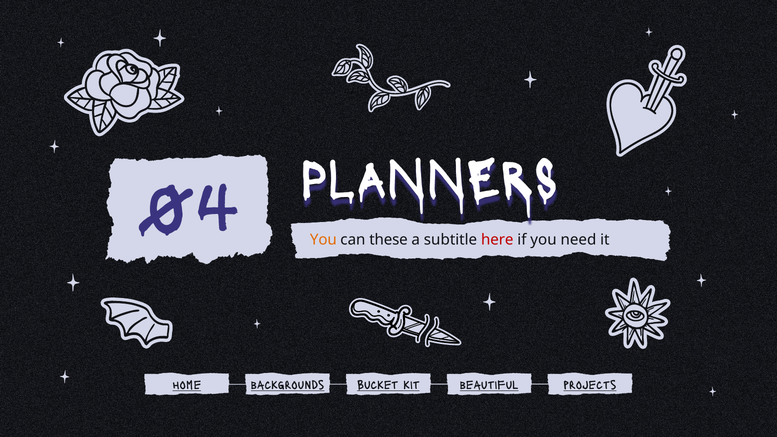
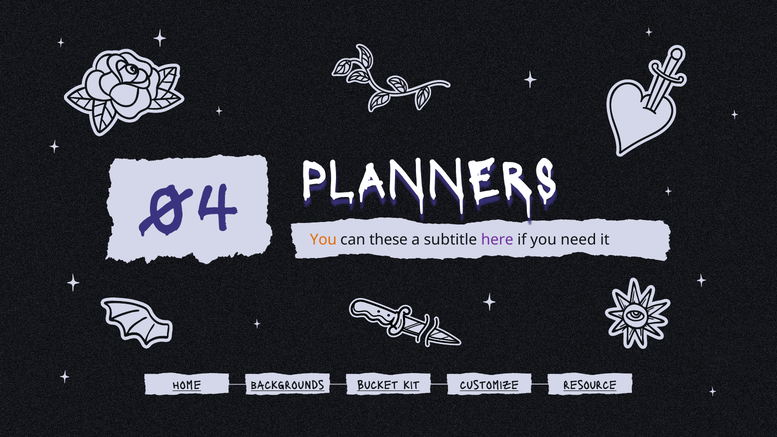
here colour: red -> purple
beautiful: beautiful -> customize
projects: projects -> resource
